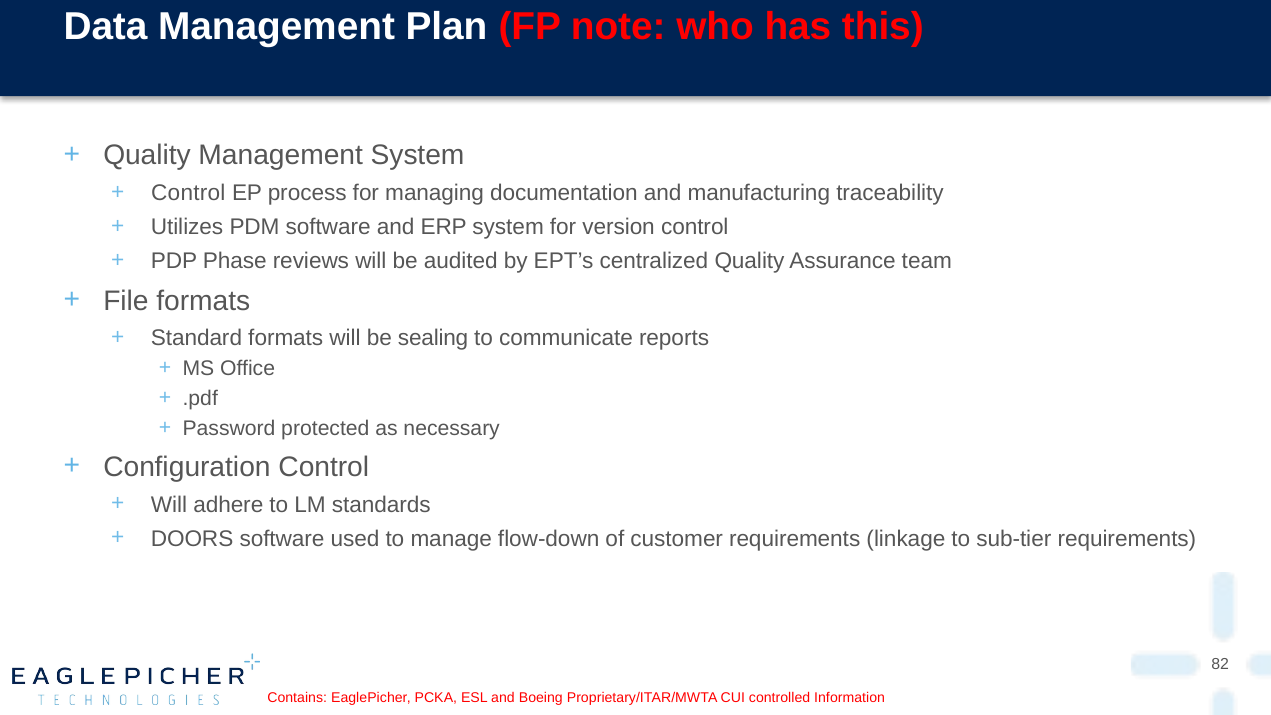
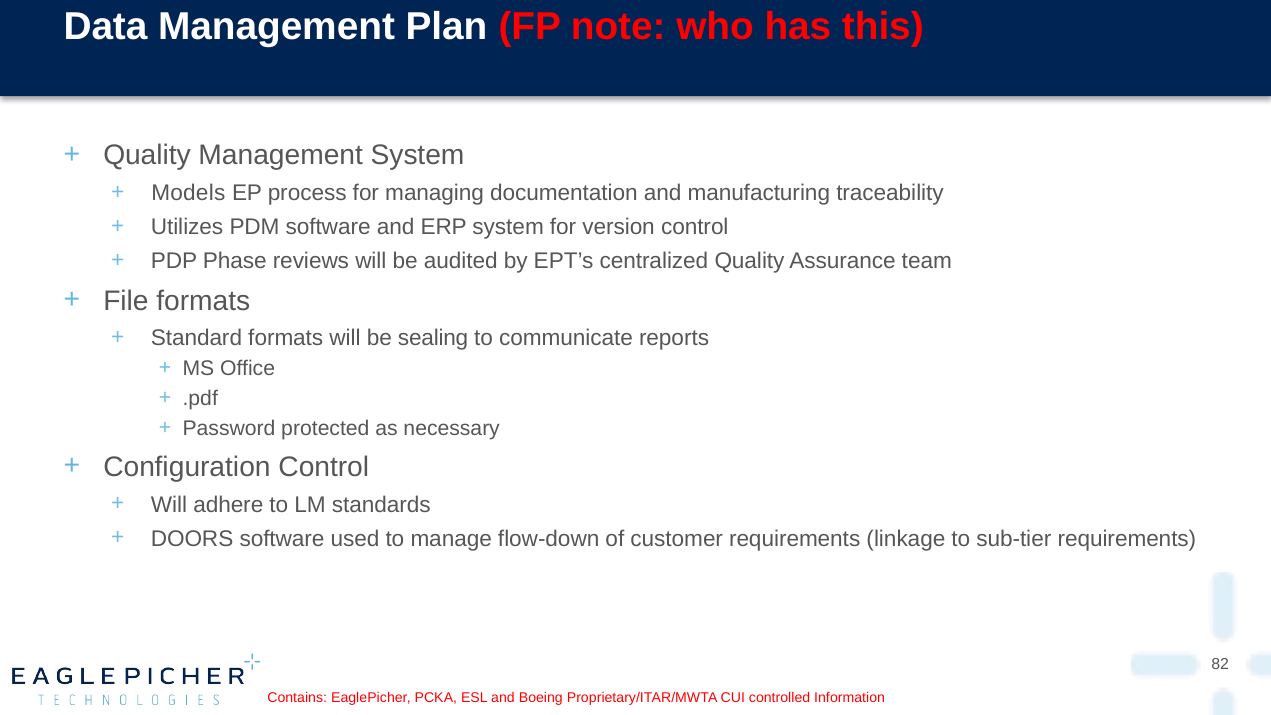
Control at (188, 193): Control -> Models
